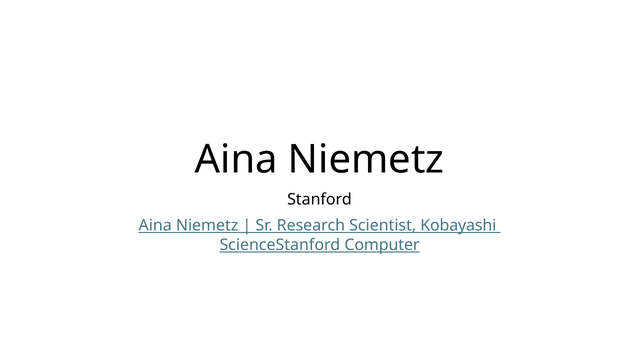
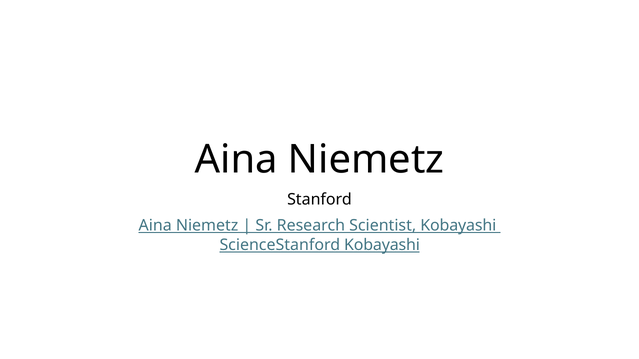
ScienceStanford Computer: Computer -> Kobayashi
